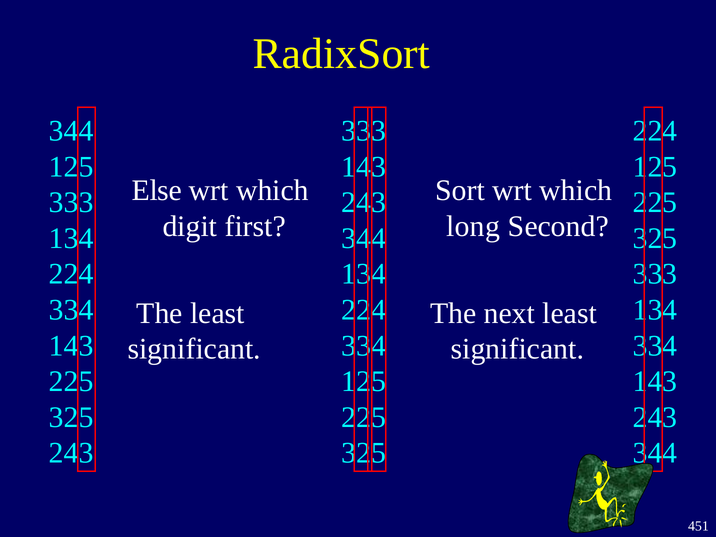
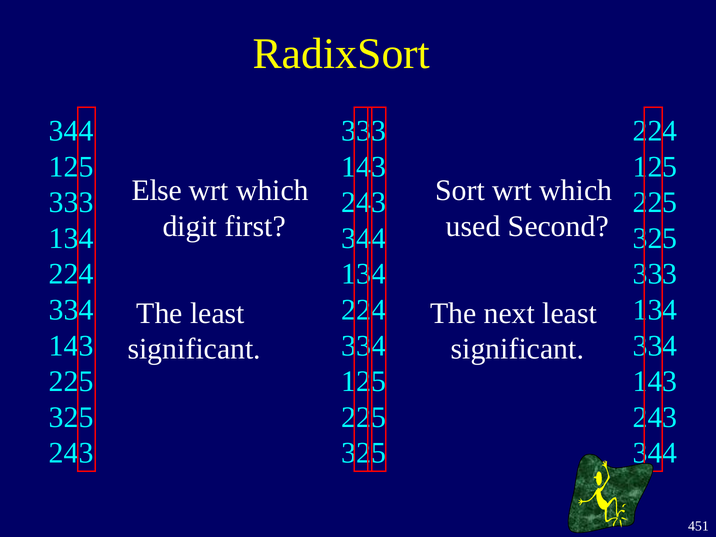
long: long -> used
